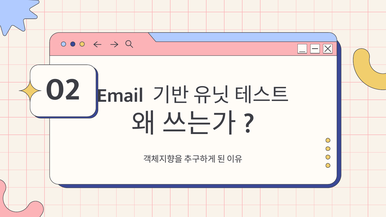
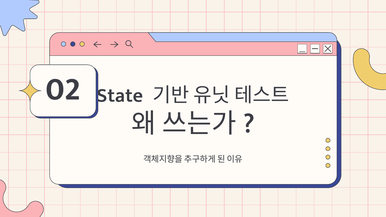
Email: Email -> State
